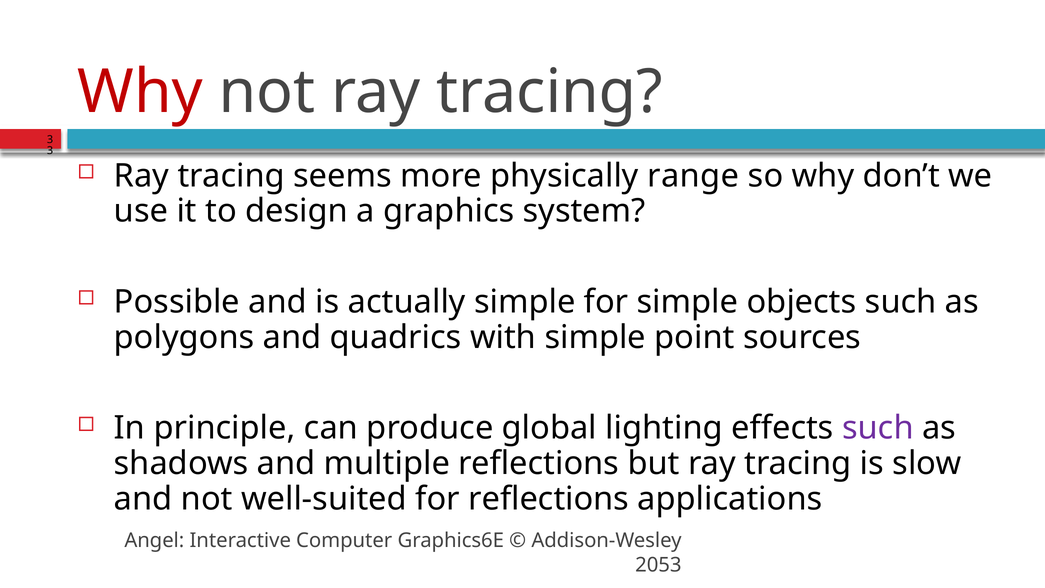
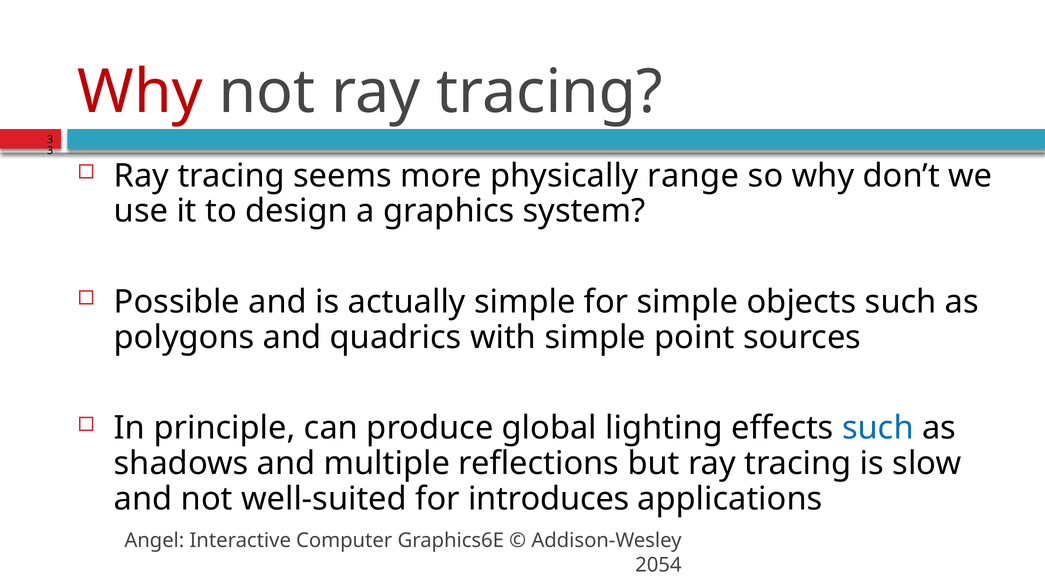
such at (878, 428) colour: purple -> blue
for reflections: reflections -> introduces
2053: 2053 -> 2054
